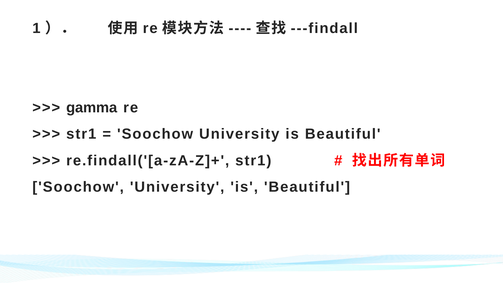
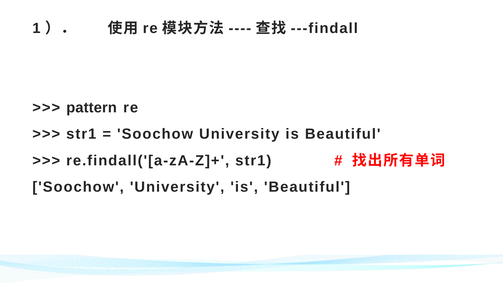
gamma: gamma -> pattern
